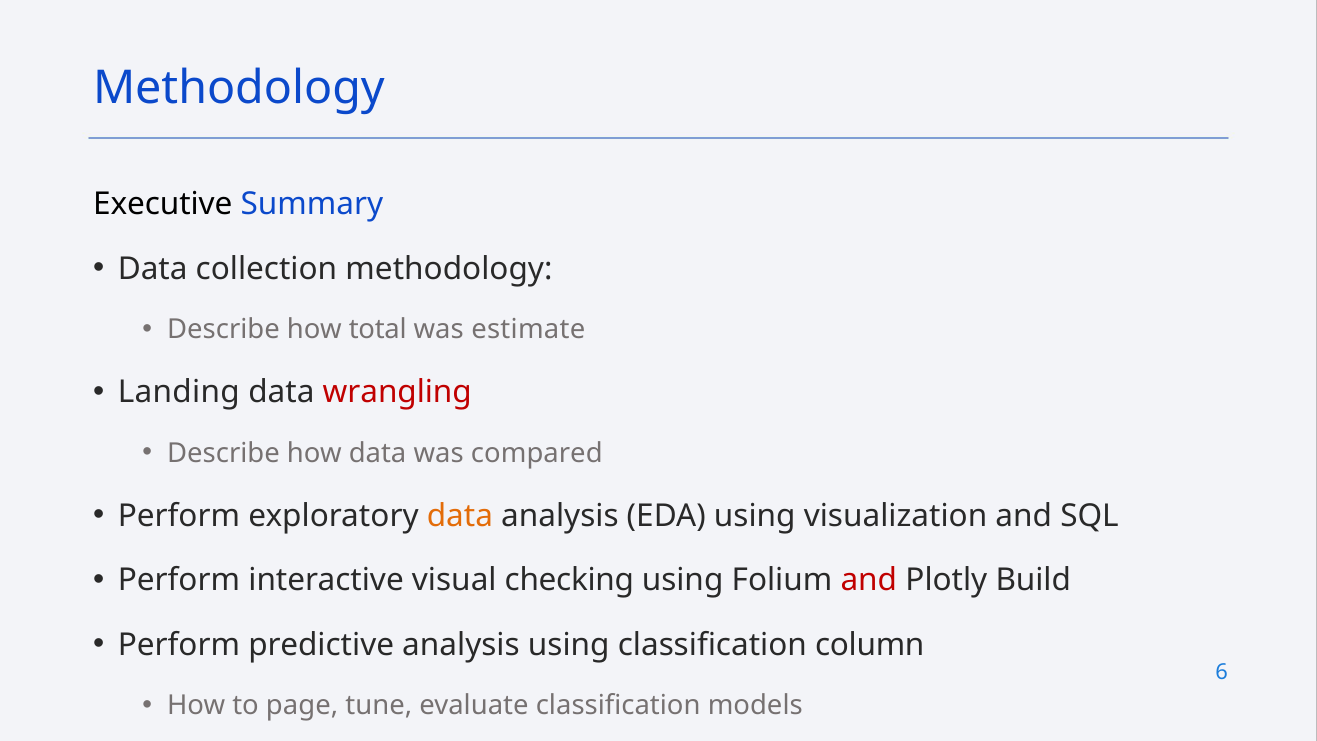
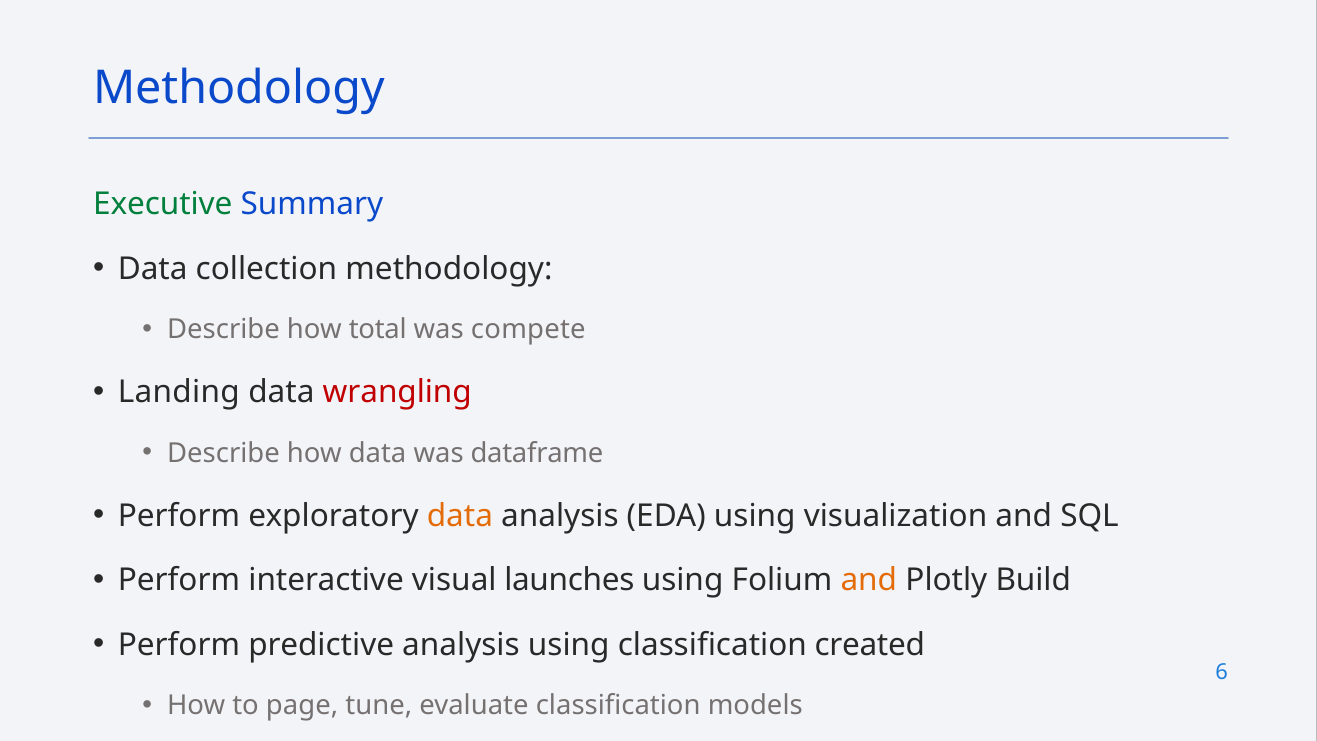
Executive colour: black -> green
estimate: estimate -> compete
compared: compared -> dataframe
checking: checking -> launches
and at (869, 580) colour: red -> orange
column: column -> created
